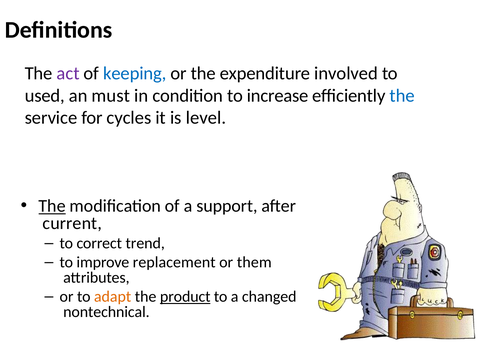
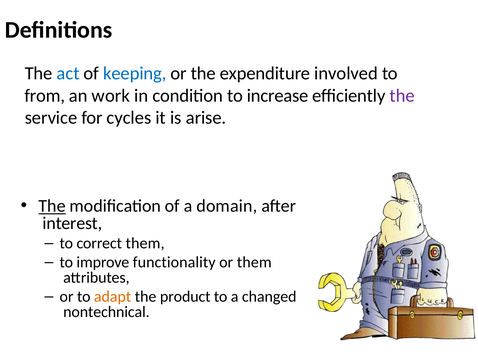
act colour: purple -> blue
used: used -> from
must: must -> work
the at (402, 96) colour: blue -> purple
level: level -> arise
support: support -> domain
current: current -> interest
correct trend: trend -> them
replacement: replacement -> functionality
product underline: present -> none
